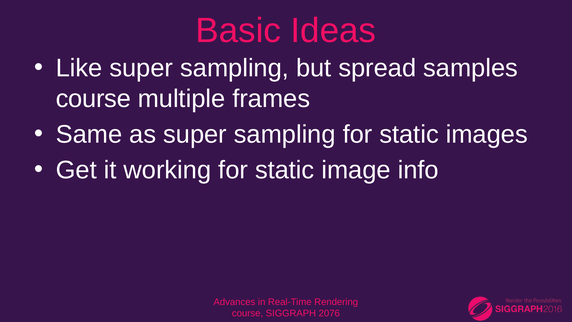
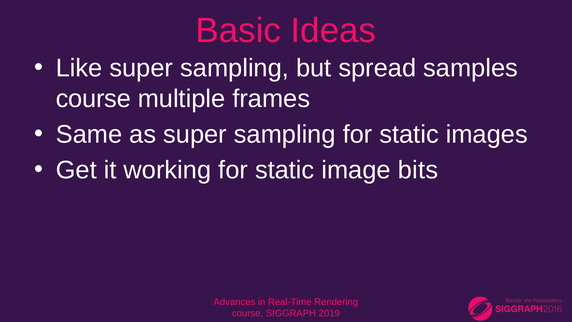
info: info -> bits
2076: 2076 -> 2019
